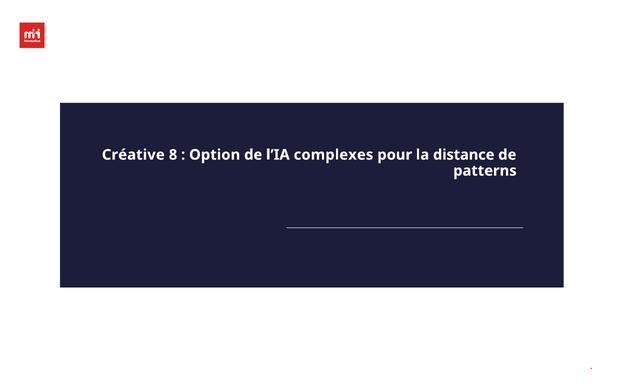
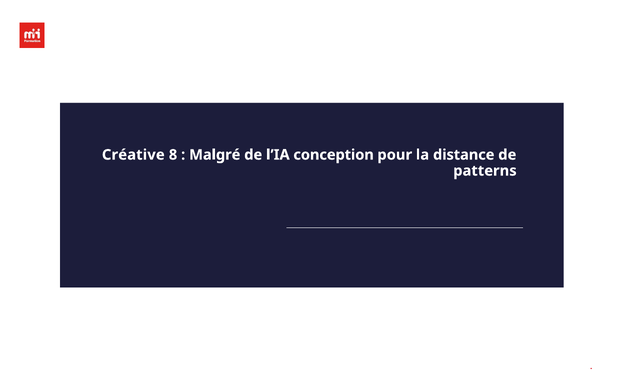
Option: Option -> Malgré
complexes: complexes -> conception
